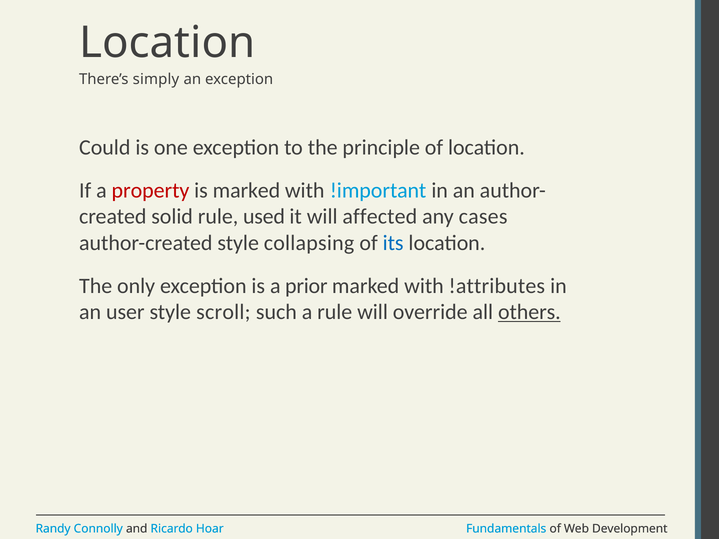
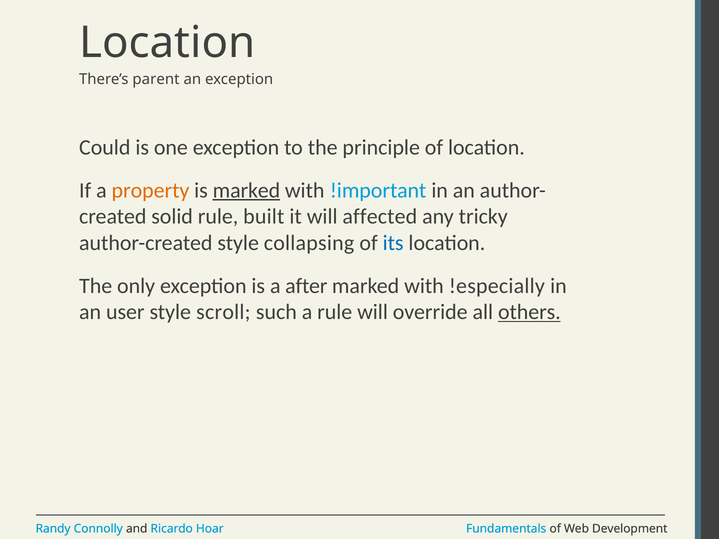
simply: simply -> parent
property colour: red -> orange
marked at (246, 190) underline: none -> present
used: used -> built
cases: cases -> tricky
prior: prior -> after
!attributes: !attributes -> !especially
